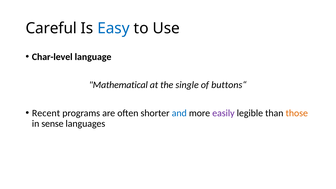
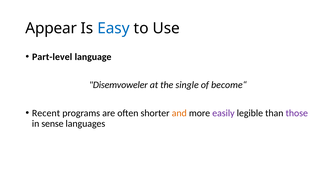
Careful: Careful -> Appear
Char-level: Char-level -> Part-level
Mathematical: Mathematical -> Disemvoweler
buttons“: buttons“ -> become“
and colour: blue -> orange
those colour: orange -> purple
